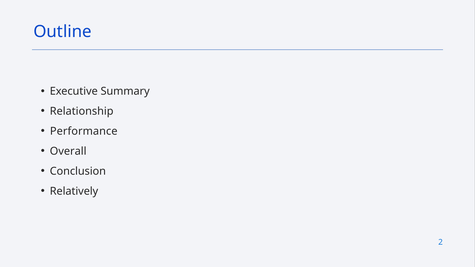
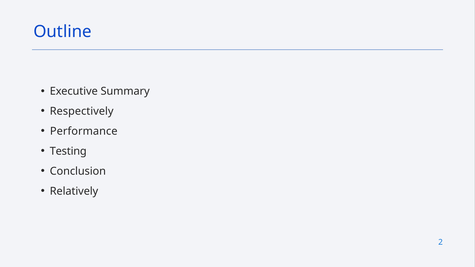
Relationship: Relationship -> Respectively
Overall: Overall -> Testing
